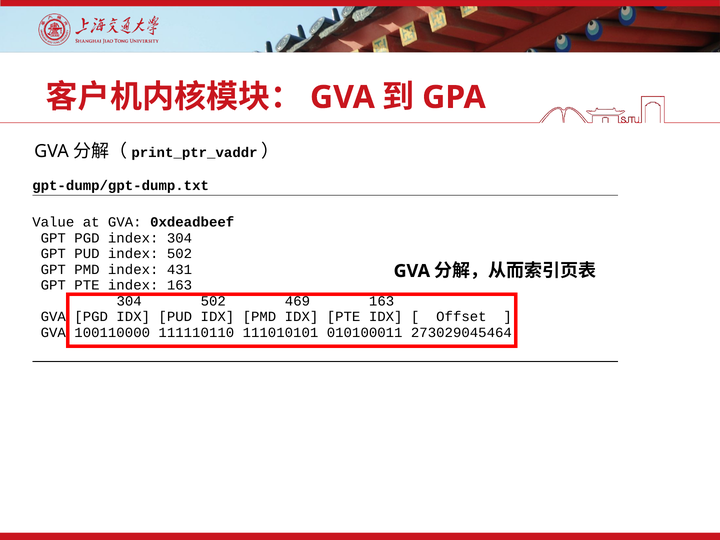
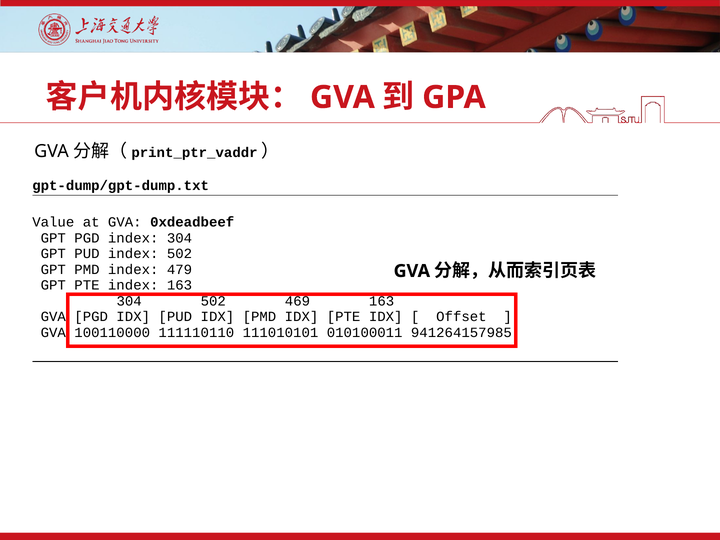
431: 431 -> 479
273029045464: 273029045464 -> 941264157985
